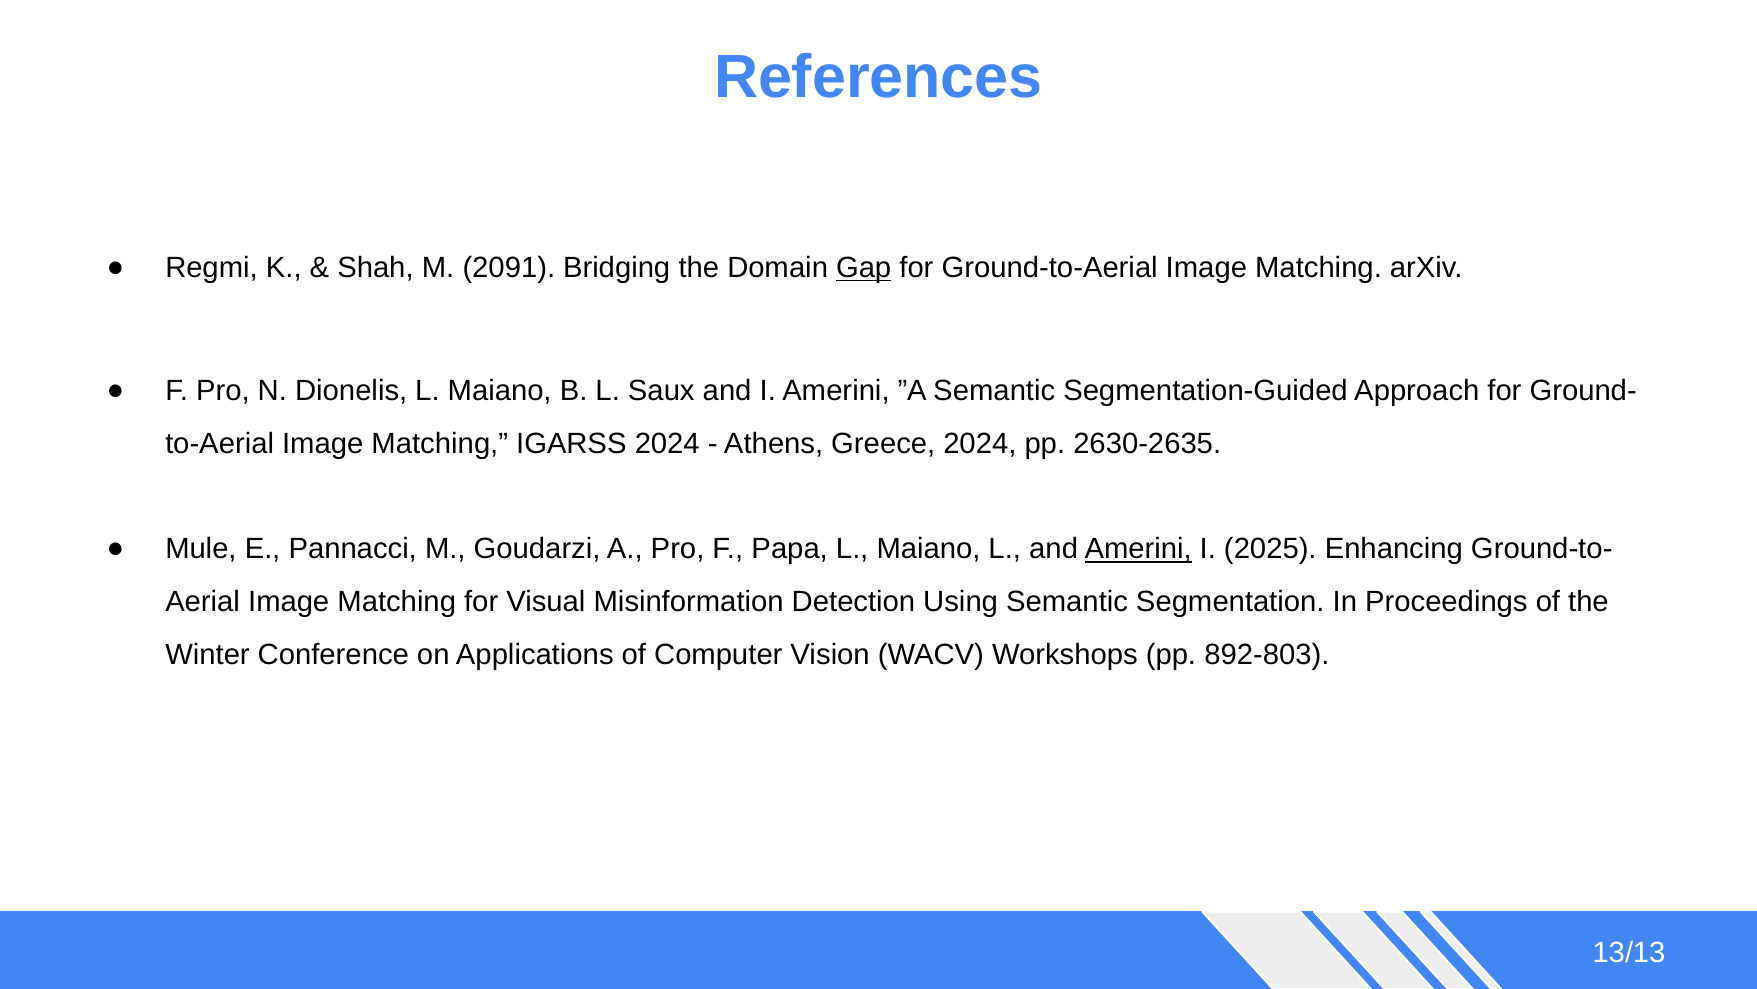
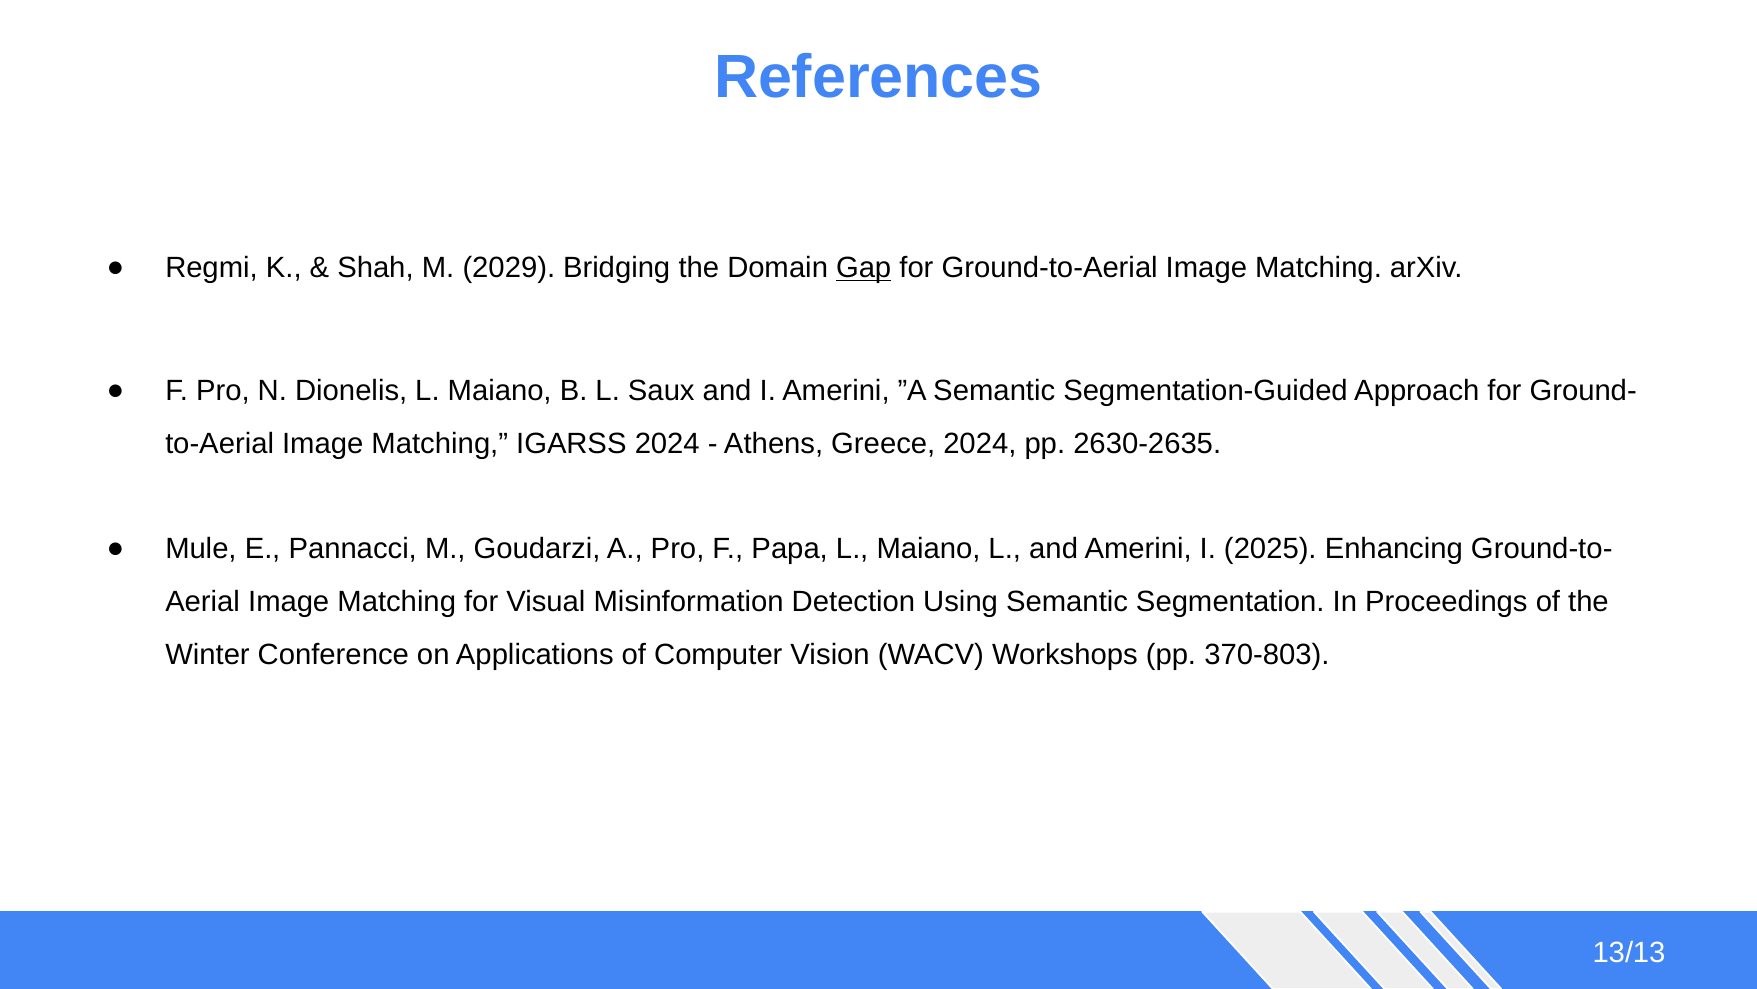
2091: 2091 -> 2029
Amerini at (1138, 549) underline: present -> none
892-803: 892-803 -> 370-803
